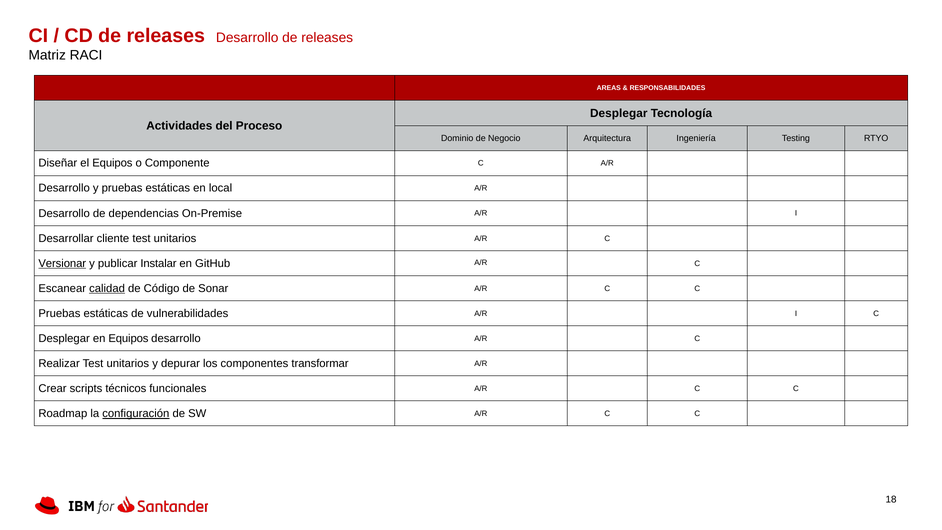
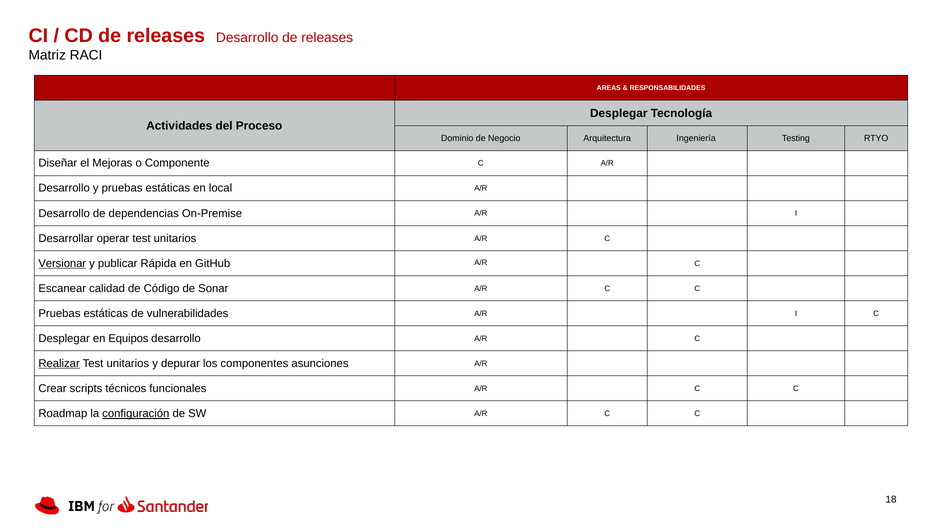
el Equipos: Equipos -> Mejoras
cliente: cliente -> operar
Instalar: Instalar -> Rápida
calidad underline: present -> none
Realizar underline: none -> present
transformar: transformar -> asunciones
